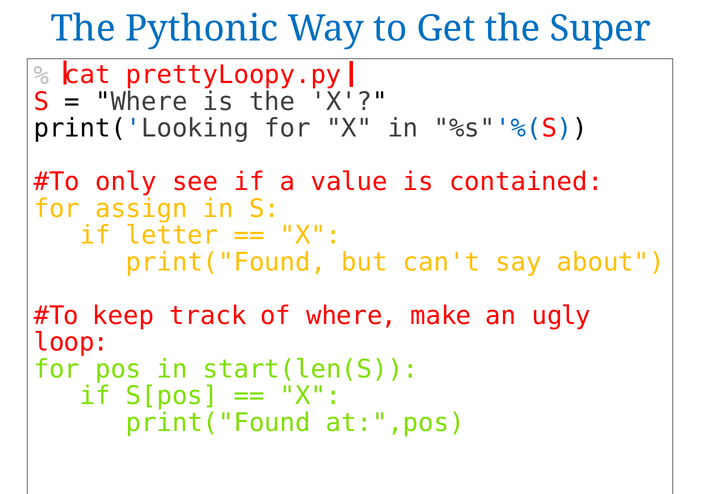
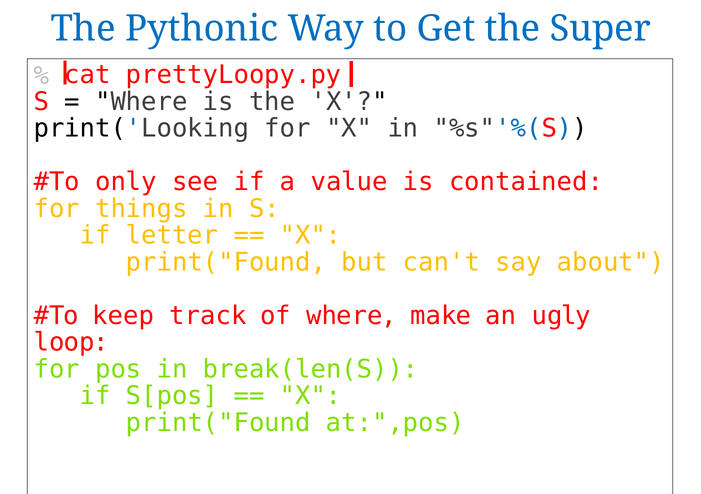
assign: assign -> things
start(len(S: start(len(S -> break(len(S
